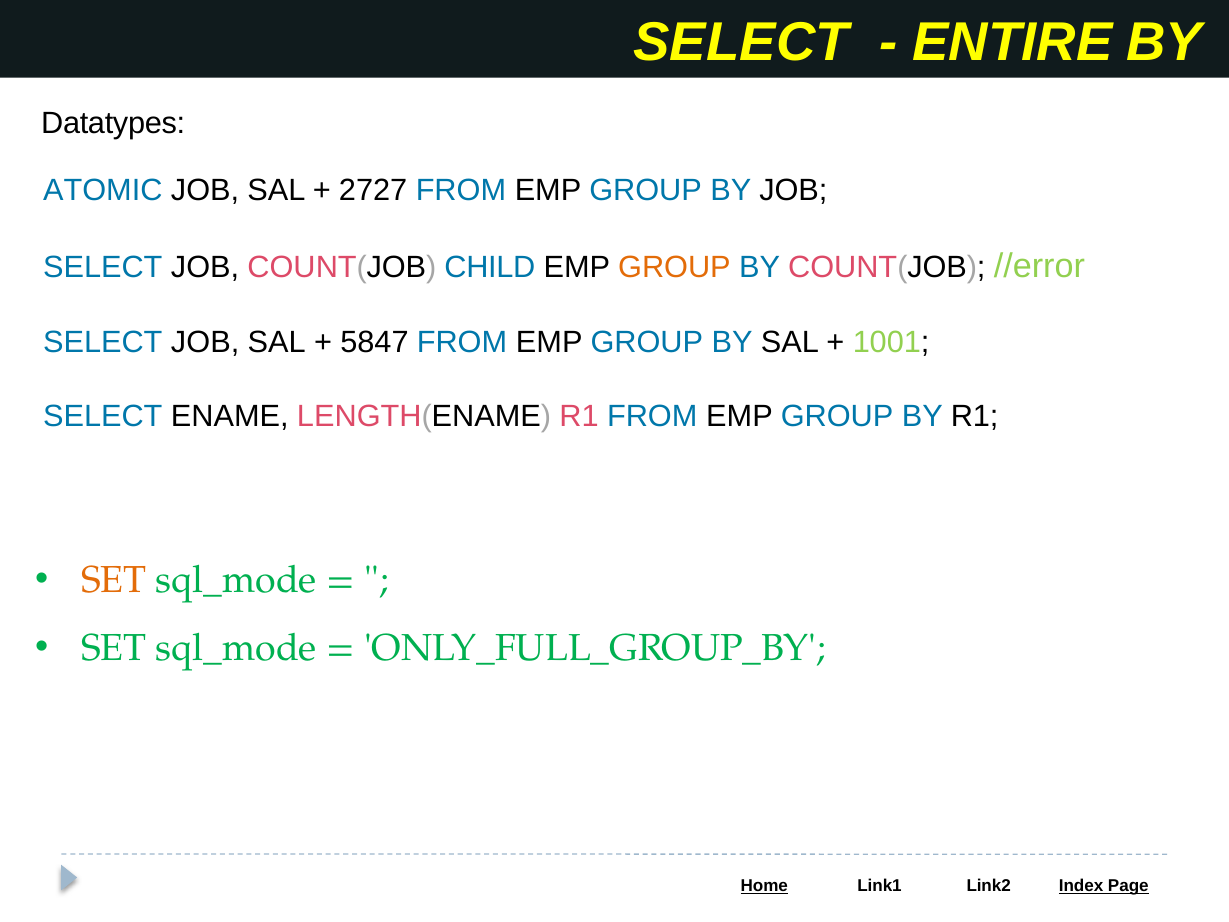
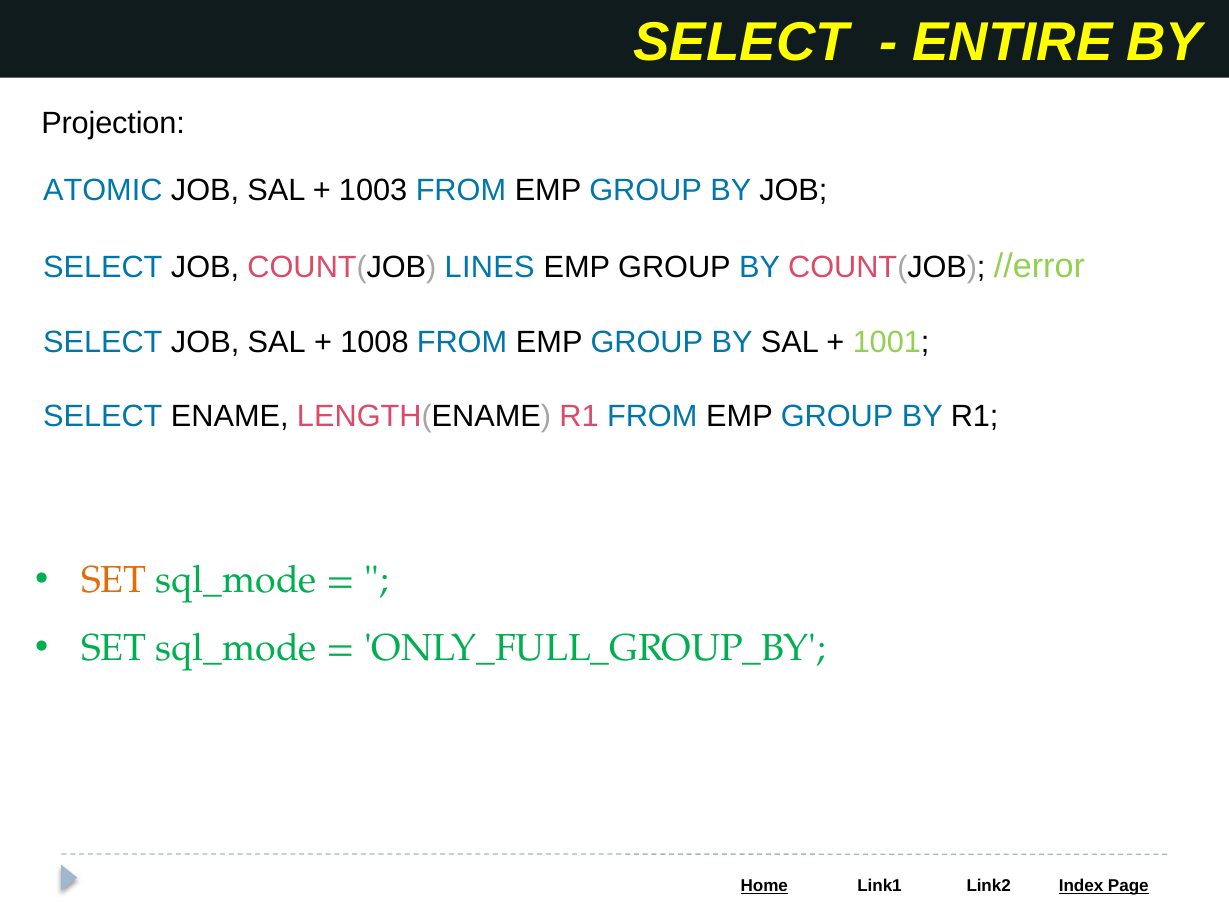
Datatypes: Datatypes -> Projection
2727: 2727 -> 1003
CHILD: CHILD -> LINES
GROUP at (674, 268) colour: orange -> black
5847: 5847 -> 1008
